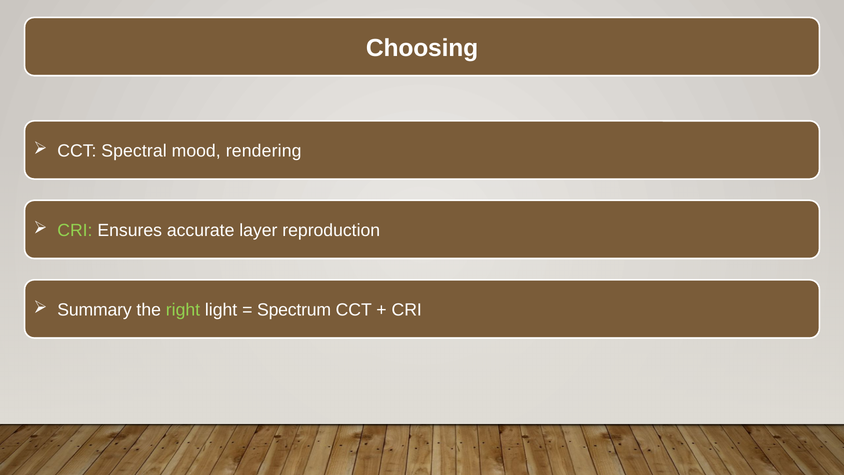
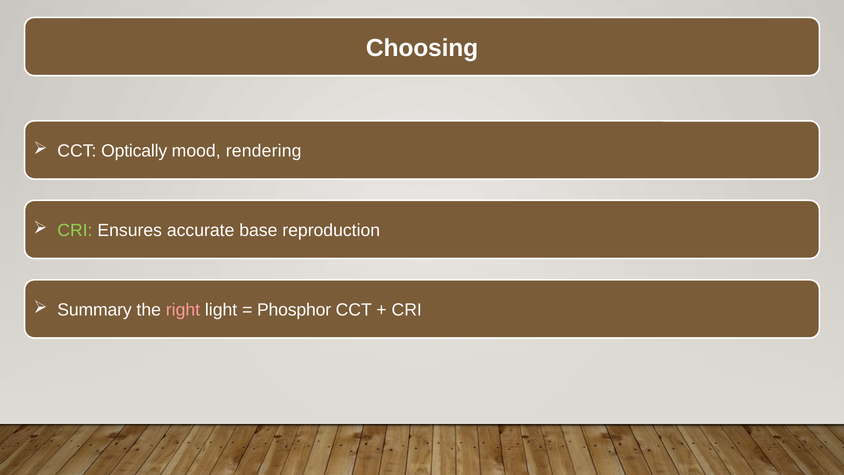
Spectral: Spectral -> Optically
layer: layer -> base
right colour: light green -> pink
Spectrum: Spectrum -> Phosphor
